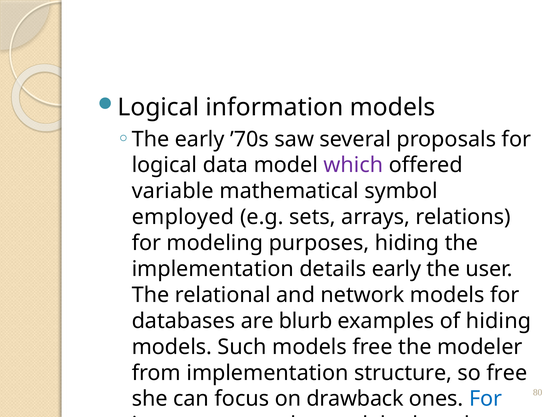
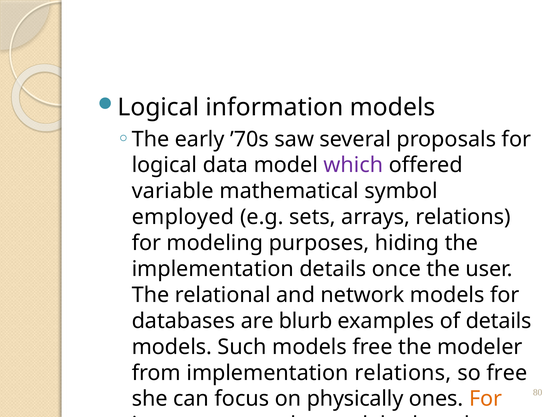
details early: early -> once
of hiding: hiding -> details
implementation structure: structure -> relations
on drawback: drawback -> physically
For at (486, 399) colour: blue -> orange
